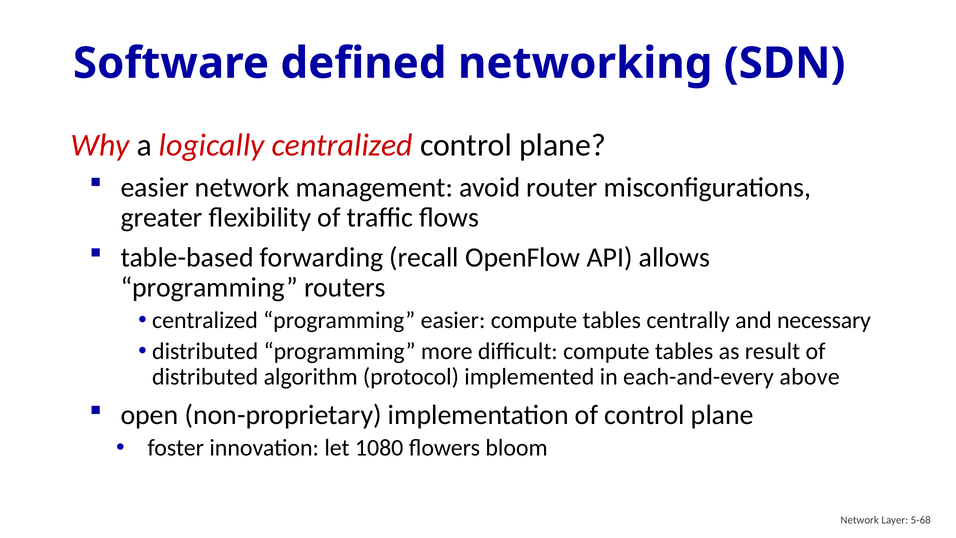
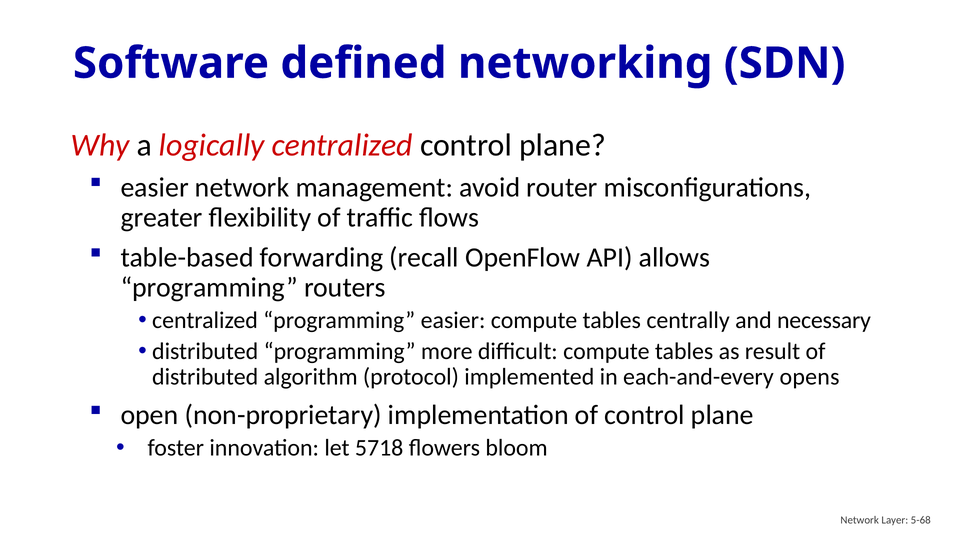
above: above -> opens
1080: 1080 -> 5718
